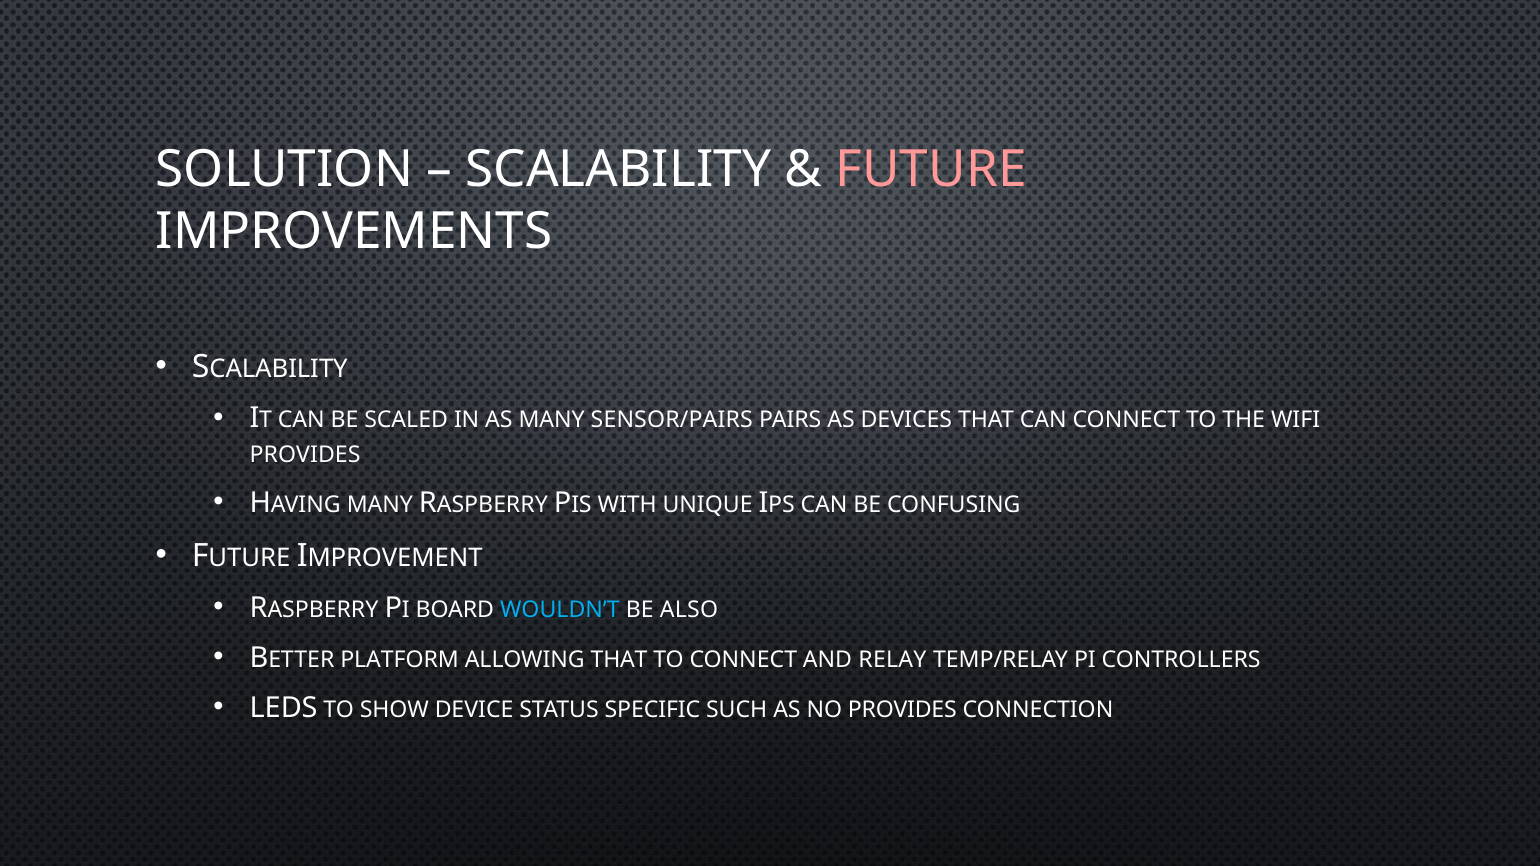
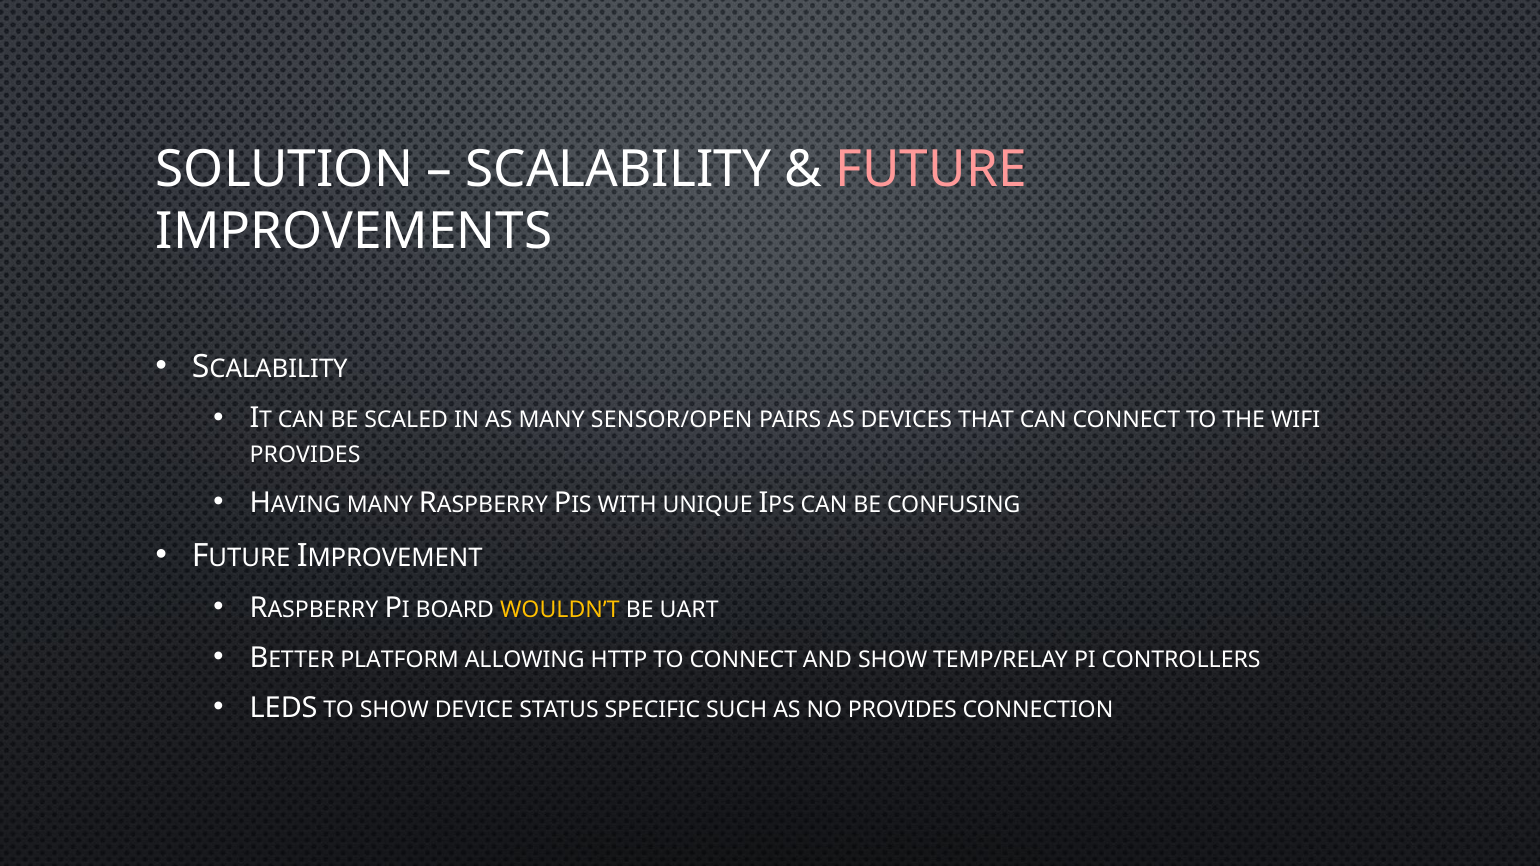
SENSOR/PAIRS: SENSOR/PAIRS -> SENSOR/OPEN
WOULDN’T colour: light blue -> yellow
ALSO: ALSO -> UART
ALLOWING THAT: THAT -> HTTP
AND RELAY: RELAY -> SHOW
